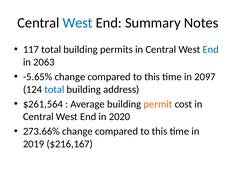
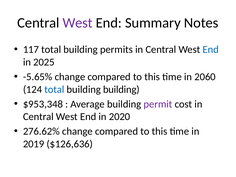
West at (78, 23) colour: blue -> purple
2063: 2063 -> 2025
2097: 2097 -> 2060
building address: address -> building
$261,564: $261,564 -> $953,348
permit colour: orange -> purple
273.66%: 273.66% -> 276.62%
$216,167: $216,167 -> $126,636
